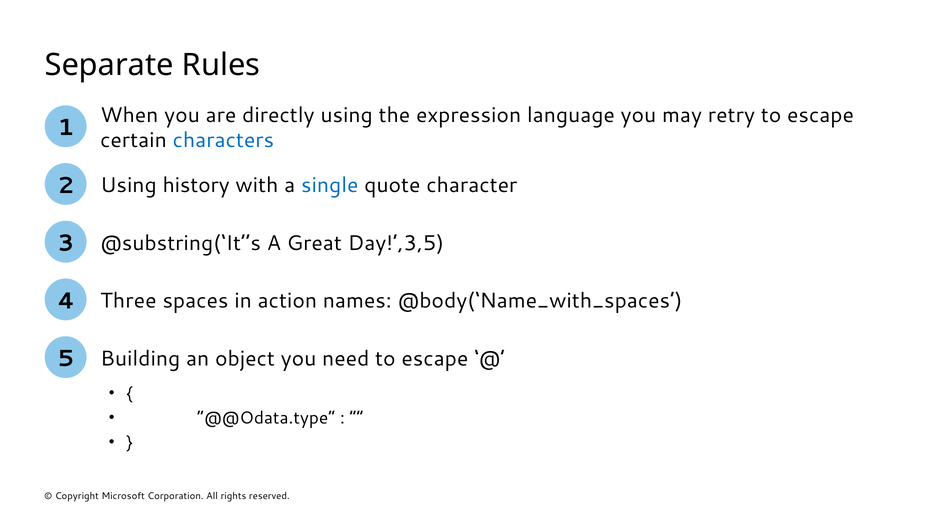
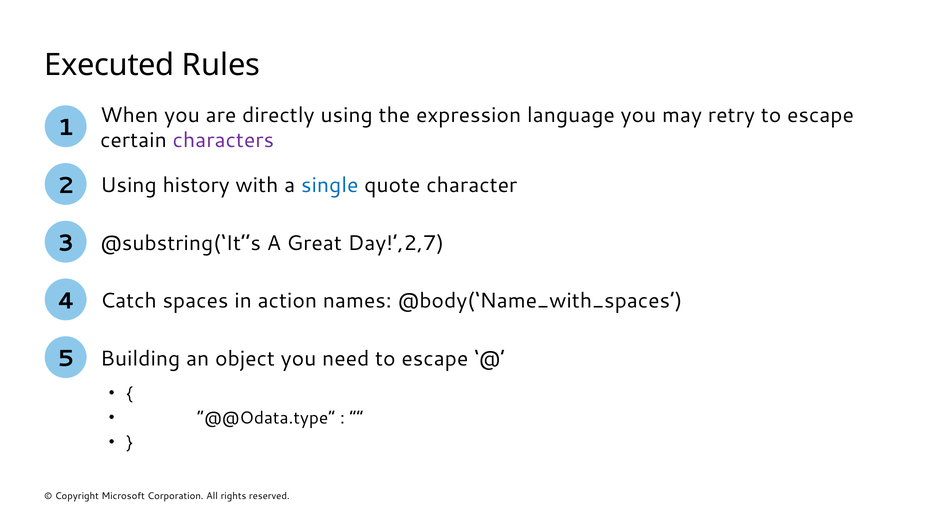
Separate: Separate -> Executed
characters colour: blue -> purple
Day!’,3,5: Day!’,3,5 -> Day!’,2,7
Three: Three -> Catch
